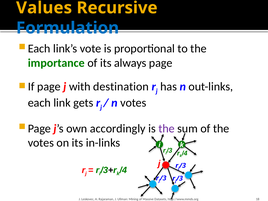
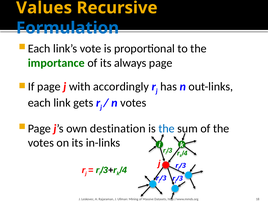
destination: destination -> accordingly
accordingly: accordingly -> destination
the at (167, 129) colour: purple -> blue
